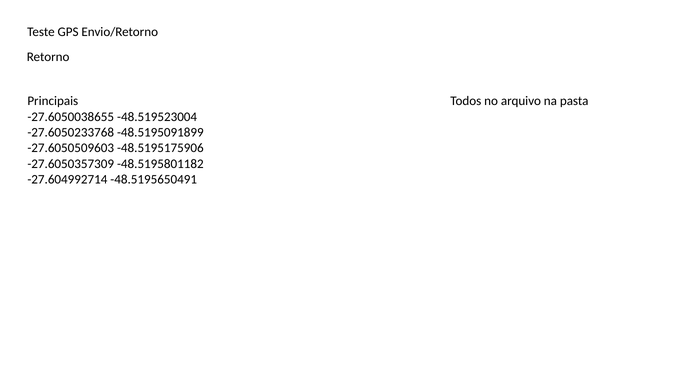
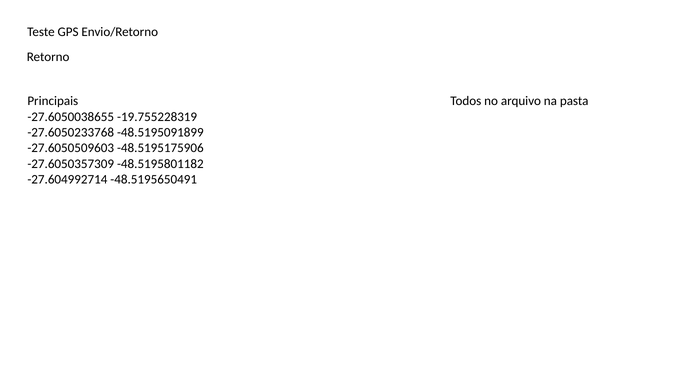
-48.519523004: -48.519523004 -> -19.755228319
